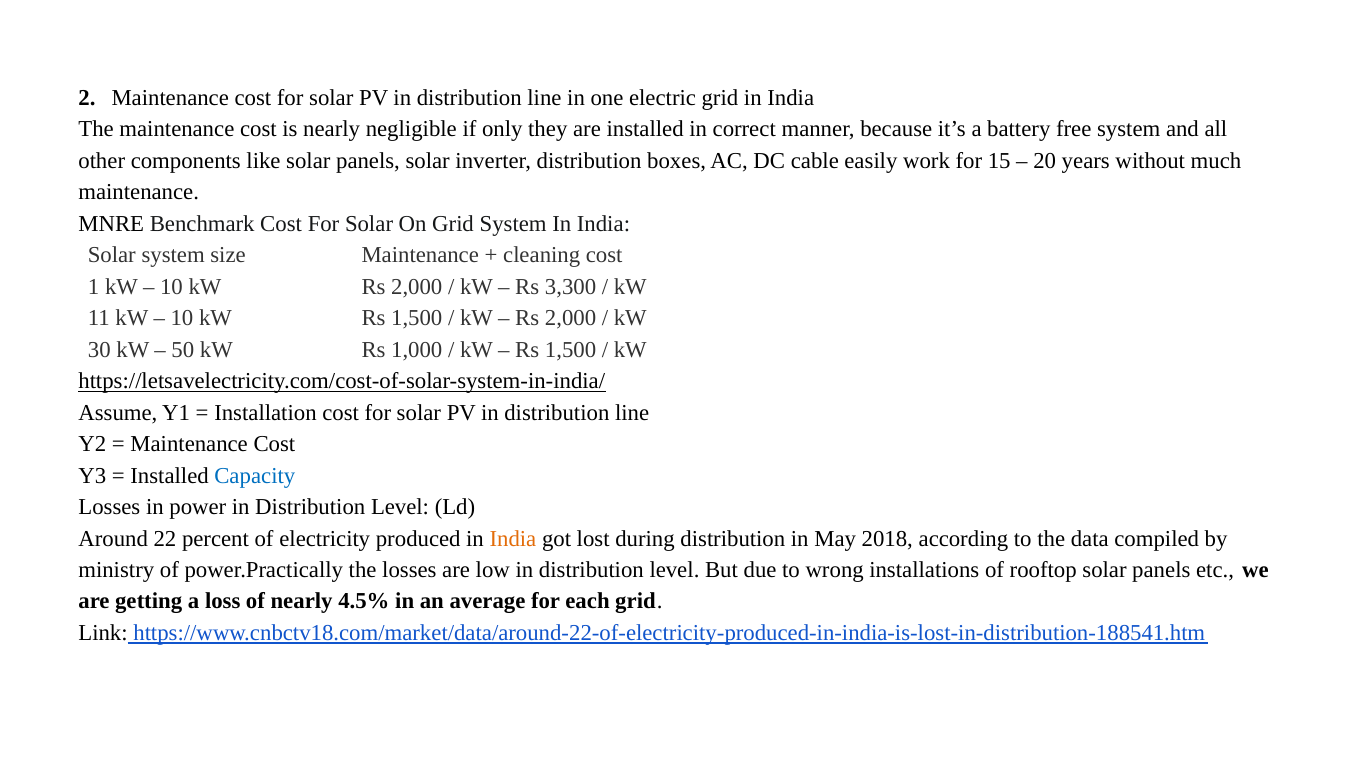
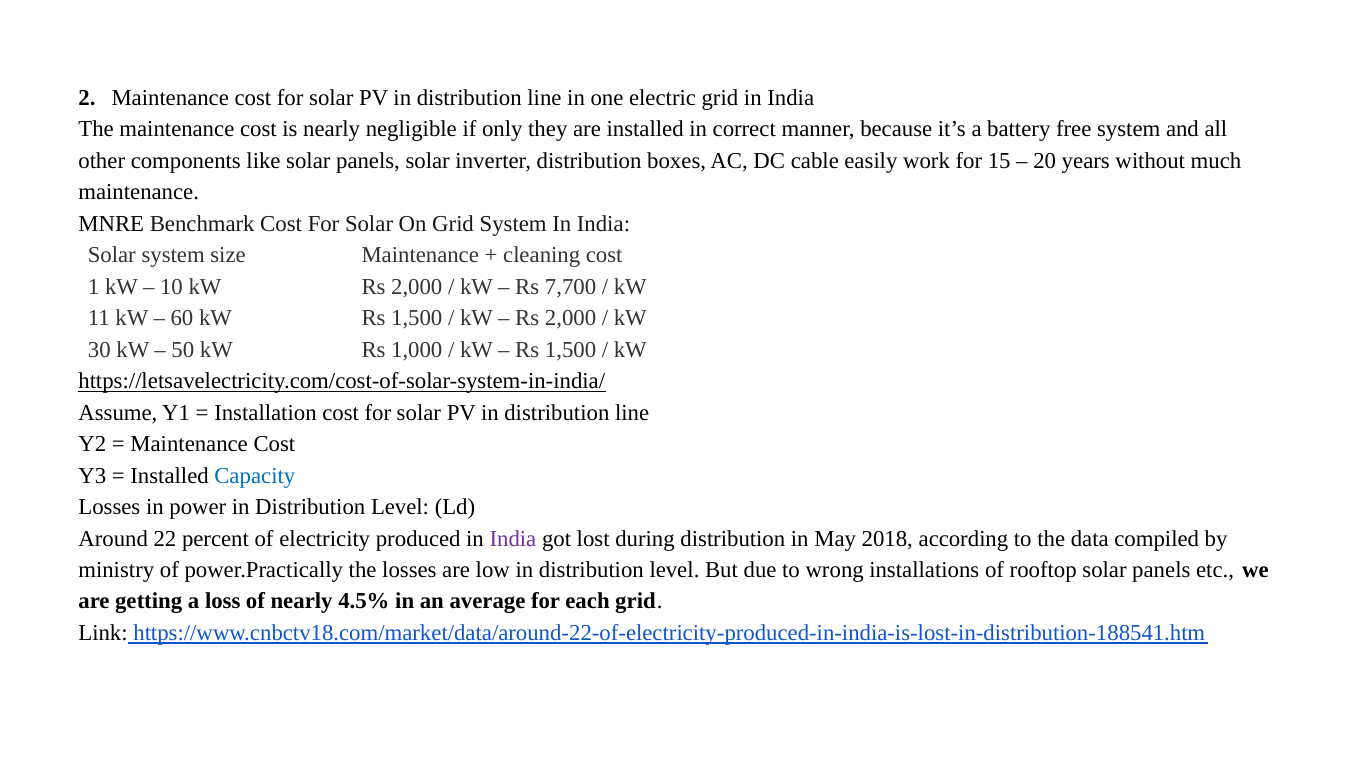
3,300: 3,300 -> 7,700
10 at (182, 318): 10 -> 60
India at (513, 538) colour: orange -> purple
